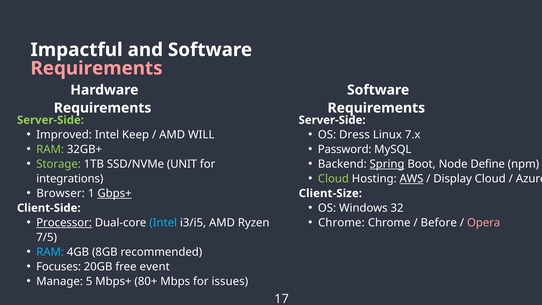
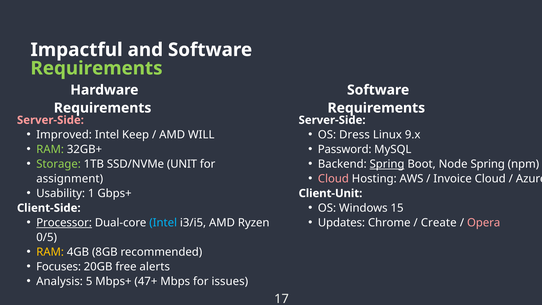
Requirements at (97, 68) colour: pink -> light green
Server-Side at (50, 120) colour: light green -> pink
7.x: 7.x -> 9.x
Node Define: Define -> Spring
Cloud at (333, 179) colour: light green -> pink
AWS underline: present -> none
Display: Display -> Invoice
integrations: integrations -> assignment
Browser: Browser -> Usability
Gbps+ underline: present -> none
Client-Size: Client-Size -> Client-Unit
32: 32 -> 15
Chrome at (341, 223): Chrome -> Updates
Before: Before -> Create
7/5: 7/5 -> 0/5
RAM at (50, 252) colour: light blue -> yellow
event: event -> alerts
Manage: Manage -> Analysis
80+: 80+ -> 47+
